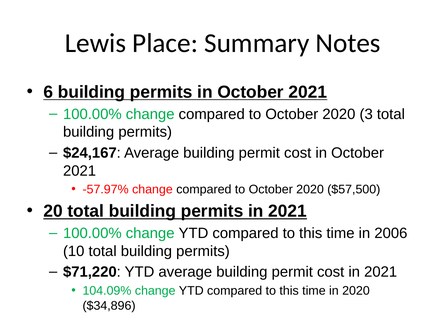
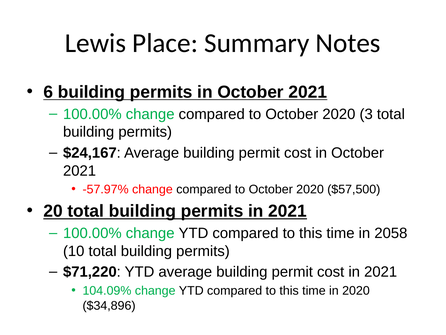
2006: 2006 -> 2058
